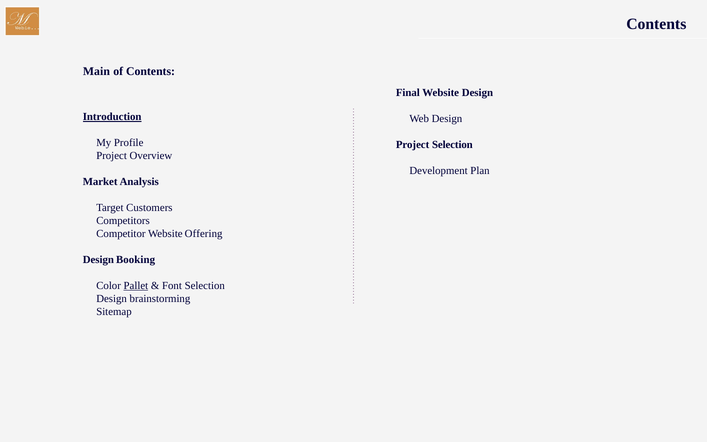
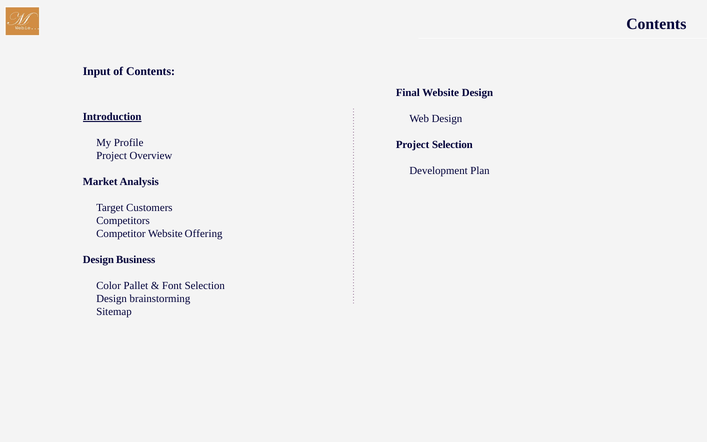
Main: Main -> Input
Booking: Booking -> Business
Pallet underline: present -> none
